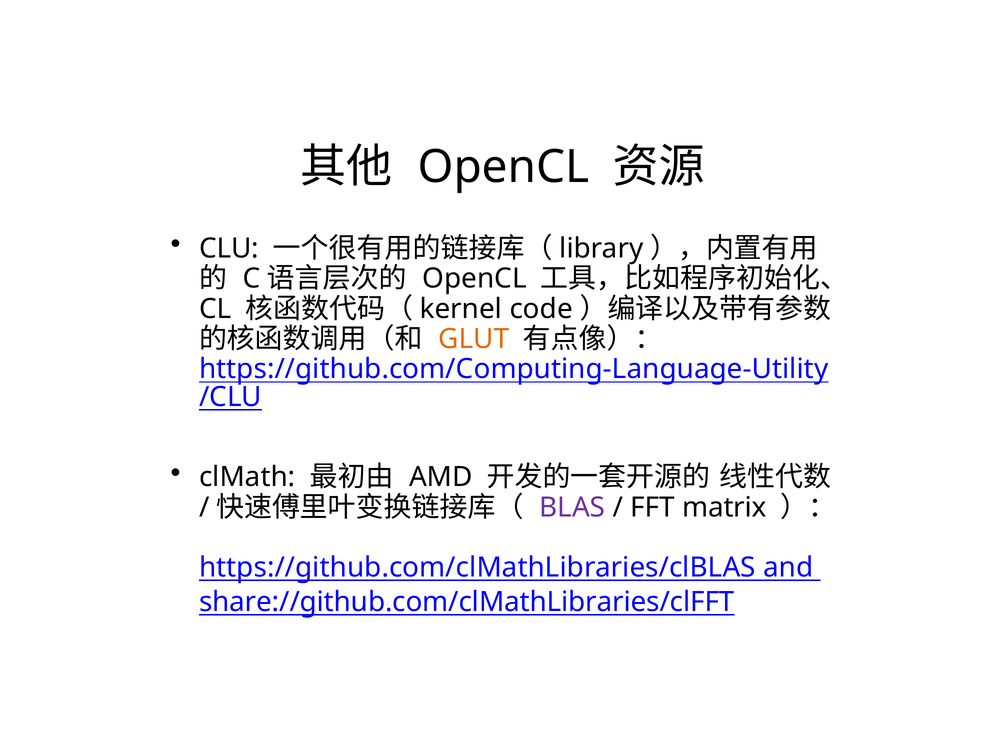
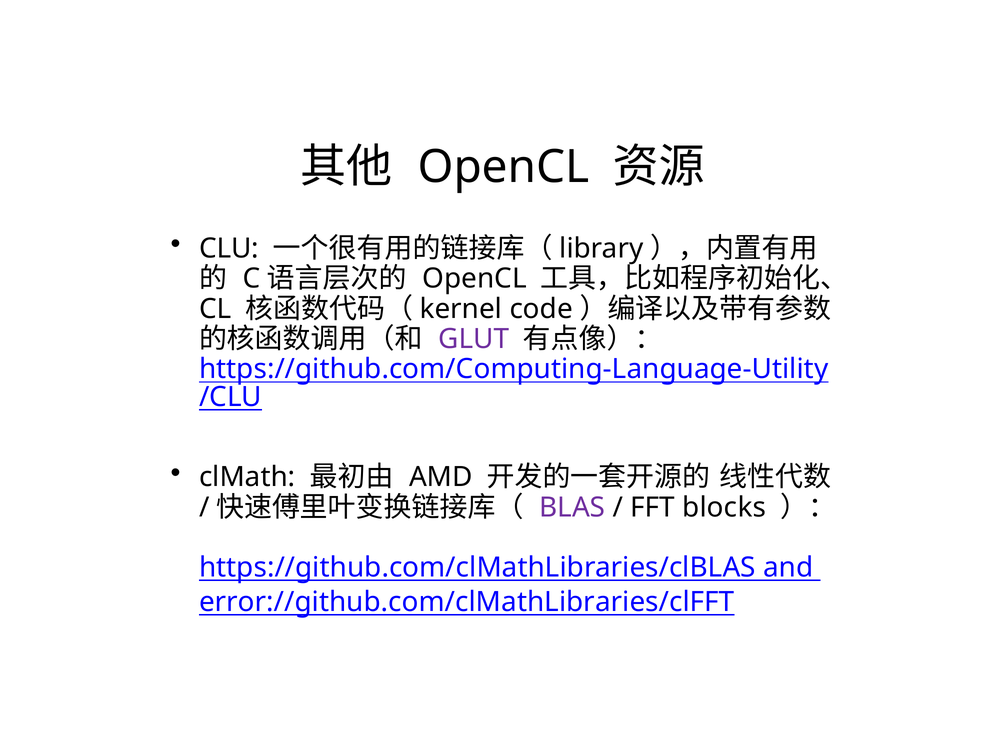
GLUT colour: orange -> purple
matrix: matrix -> blocks
share://github.com/clMathLibraries/clFFT: share://github.com/clMathLibraries/clFFT -> error://github.com/clMathLibraries/clFFT
